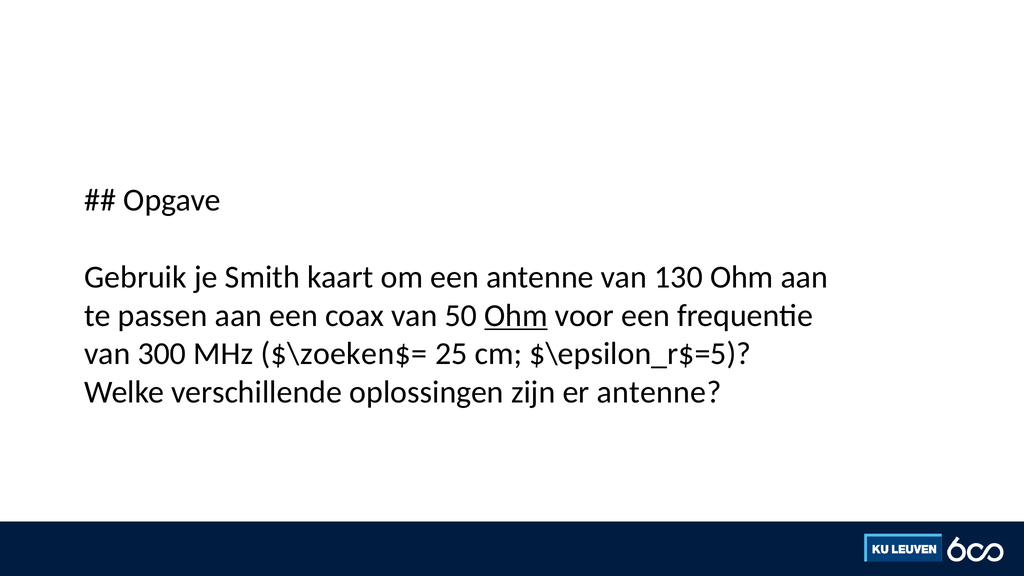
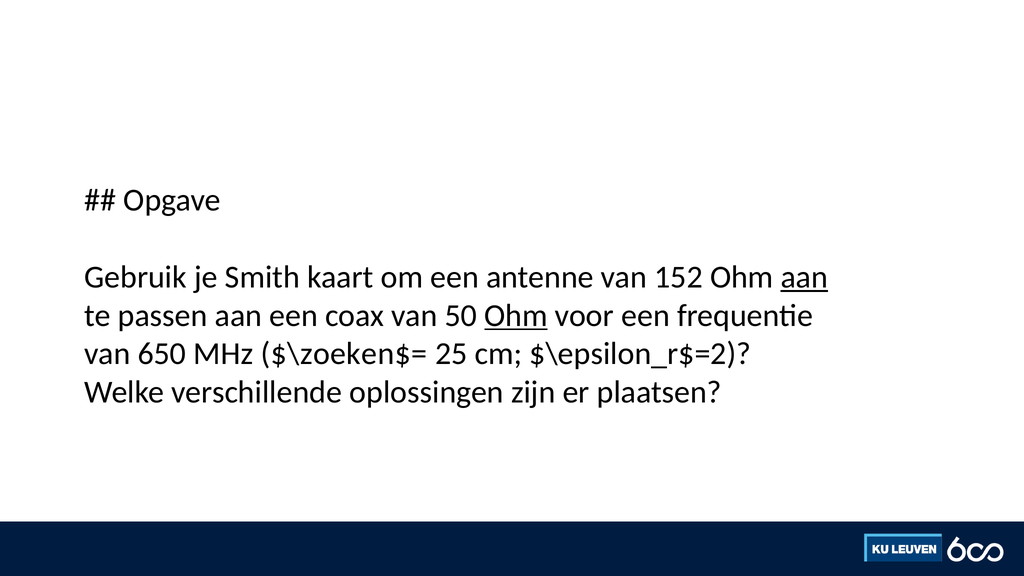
130: 130 -> 152
aan at (804, 277) underline: none -> present
300: 300 -> 650
$\epsilon_r$=5: $\epsilon_r$=5 -> $\epsilon_r$=2
er antenne: antenne -> plaatsen
